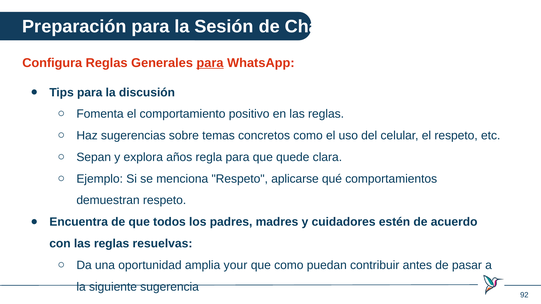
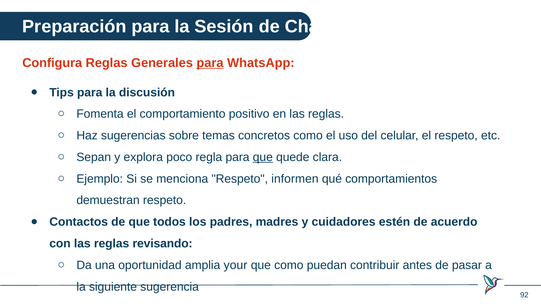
años: años -> poco
que at (263, 157) underline: none -> present
aplicarse: aplicarse -> informen
Encuentra: Encuentra -> Contactos
resuelvas: resuelvas -> revisando
